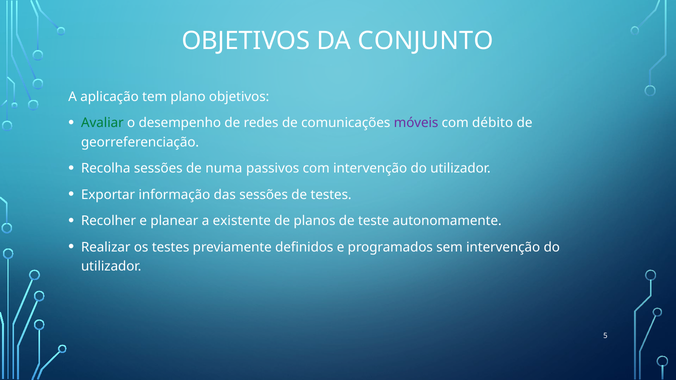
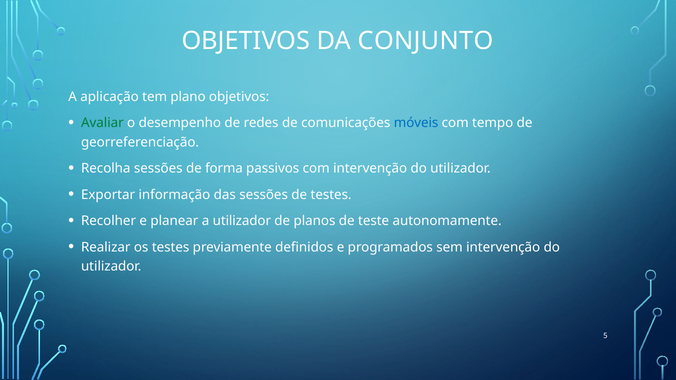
móveis colour: purple -> blue
débito: débito -> tempo
numa: numa -> forma
a existente: existente -> utilizador
